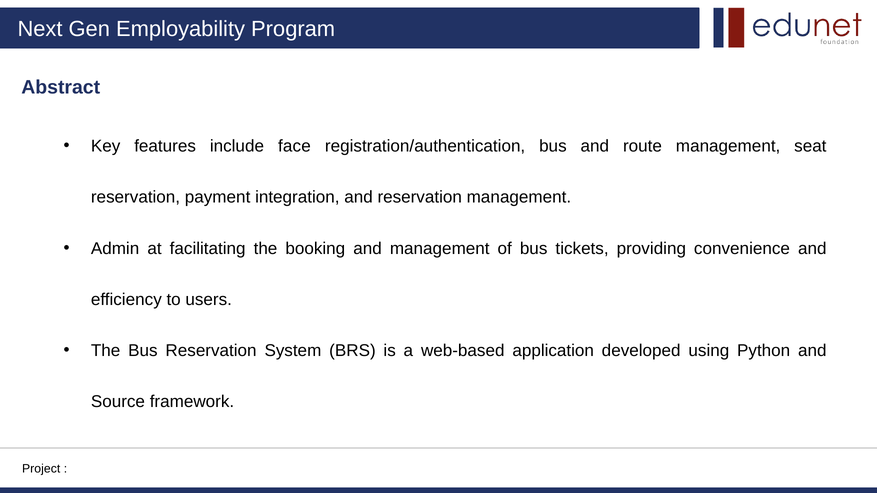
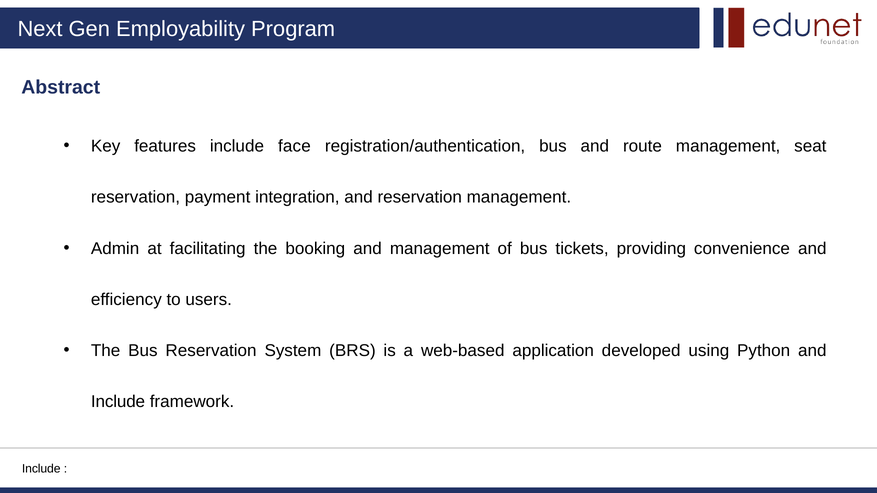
Source at (118, 402): Source -> Include
Project at (41, 469): Project -> Include
